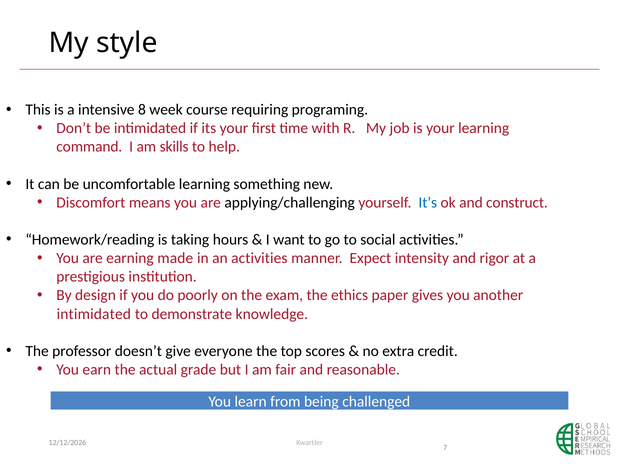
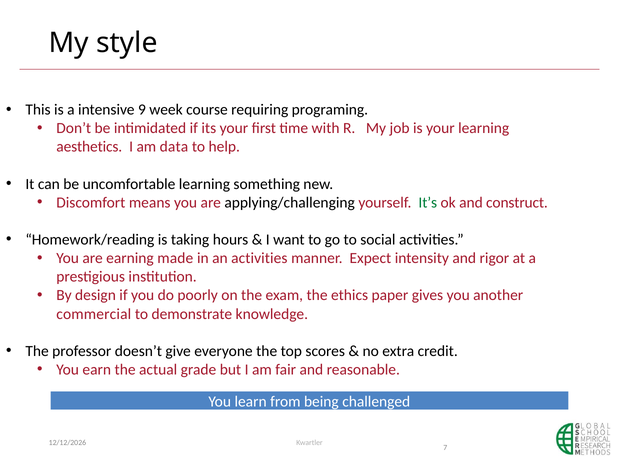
8: 8 -> 9
command: command -> aesthetics
skills: skills -> data
It’s colour: blue -> green
intimidated at (94, 314): intimidated -> commercial
